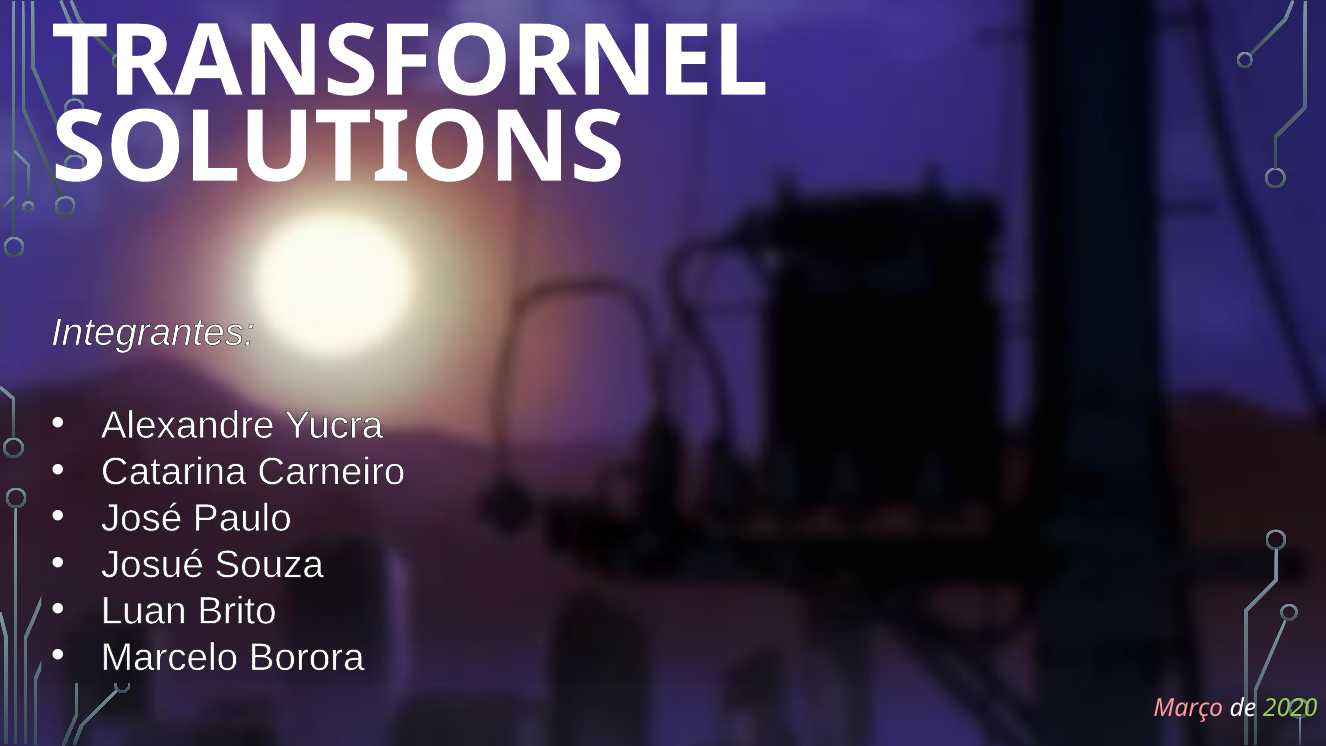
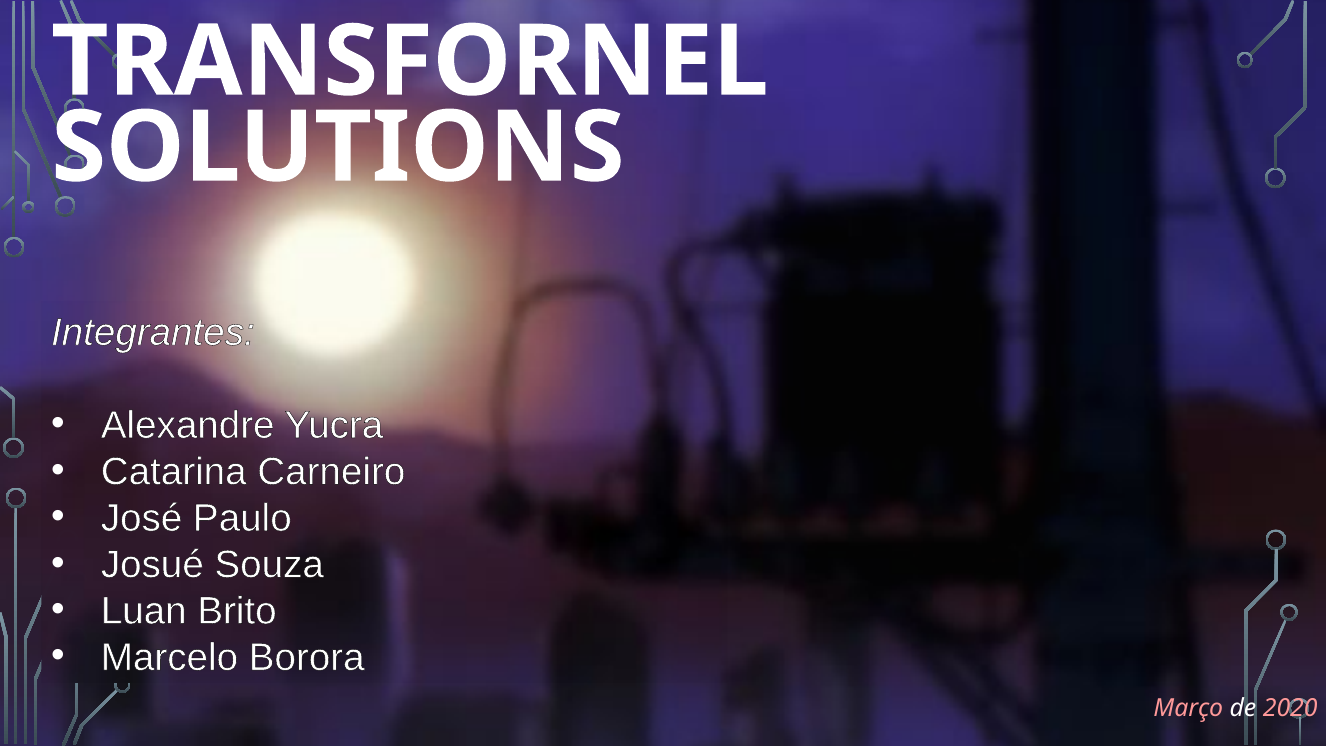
2020 colour: light green -> pink
